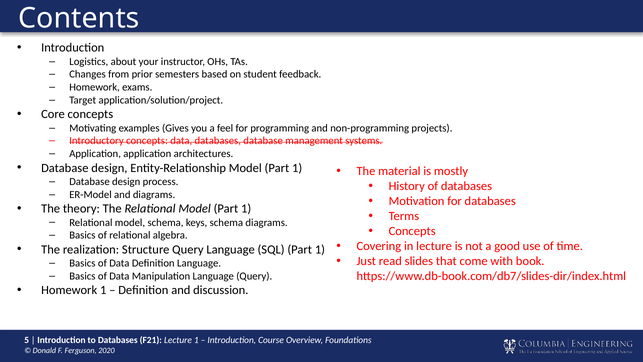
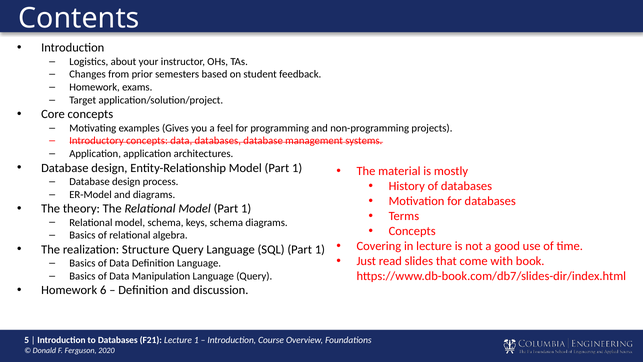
Homework 1: 1 -> 6
